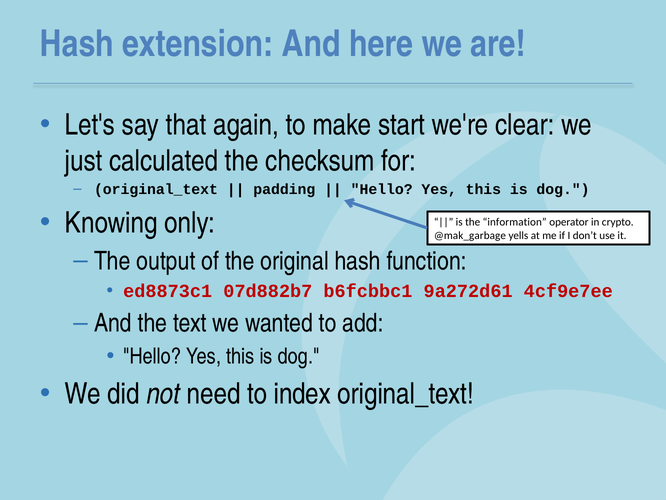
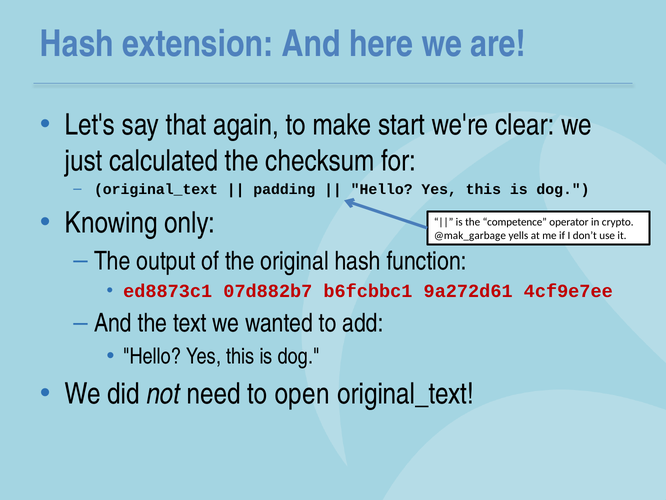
information: information -> competence
index: index -> open
